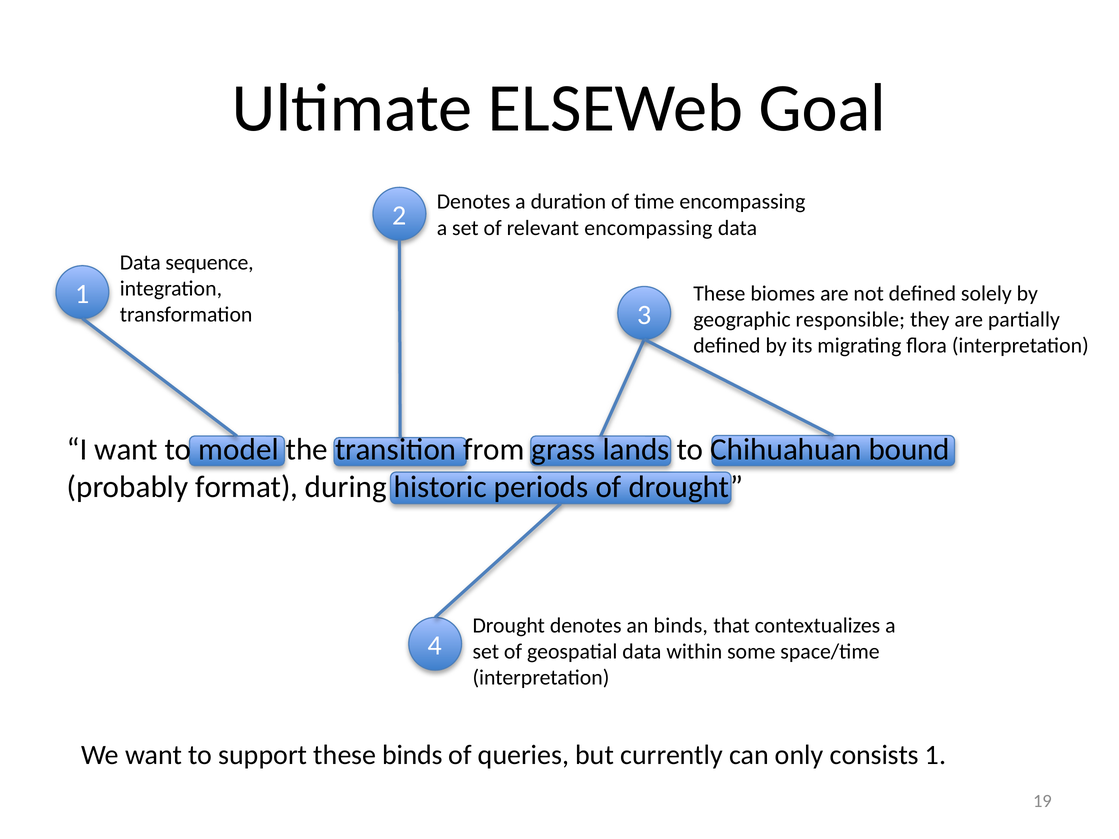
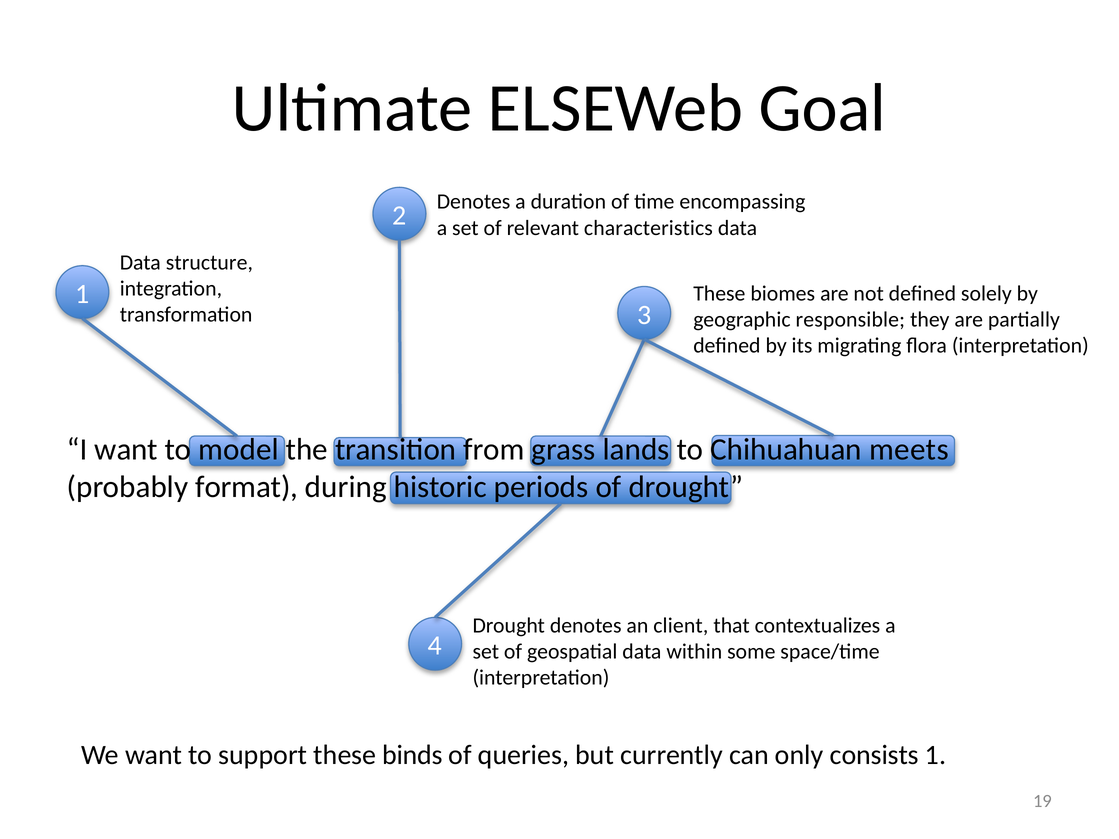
relevant encompassing: encompassing -> characteristics
sequence: sequence -> structure
bound: bound -> meets
an binds: binds -> client
